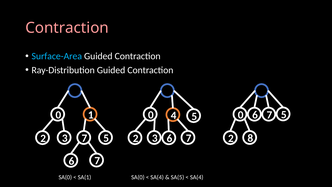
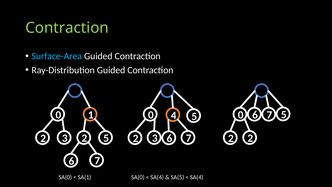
Contraction at (67, 28) colour: pink -> light green
3 7: 7 -> 2
2 8: 8 -> 2
